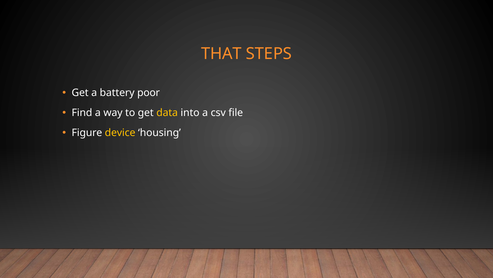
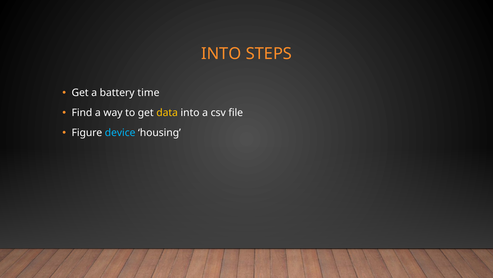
THAT at (221, 54): THAT -> INTO
poor: poor -> time
device colour: yellow -> light blue
